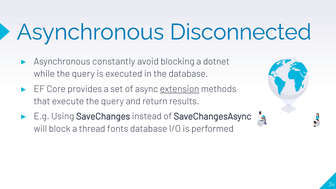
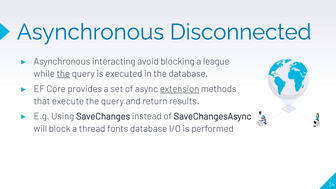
constantly: constantly -> interacting
dotnet: dotnet -> league
the at (63, 74) underline: none -> present
